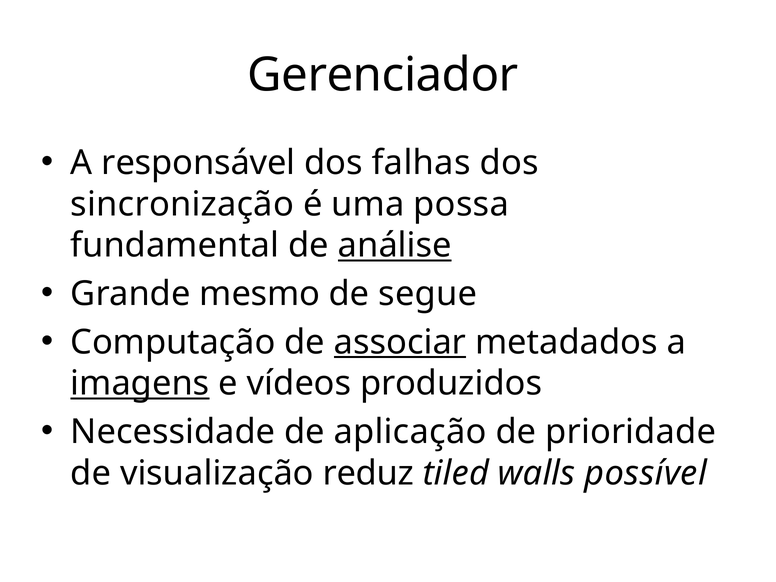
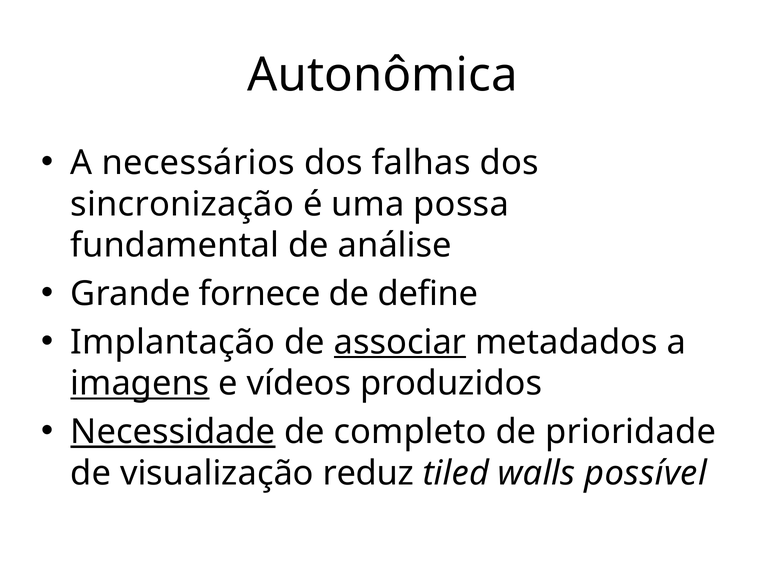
Gerenciador: Gerenciador -> Autonômica
responsável: responsável -> necessários
análise underline: present -> none
mesmo: mesmo -> fornece
segue: segue -> define
Computação: Computação -> Implantação
Necessidade underline: none -> present
aplicação: aplicação -> completo
